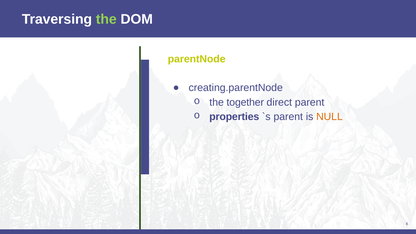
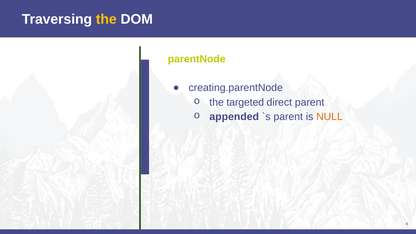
the at (106, 19) colour: light green -> yellow
together: together -> targeted
properties: properties -> appended
